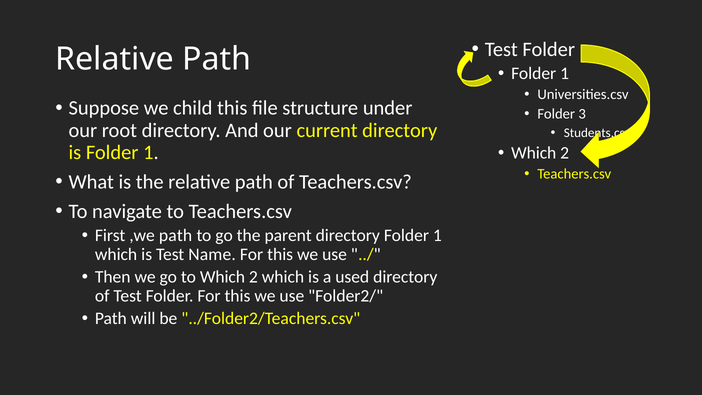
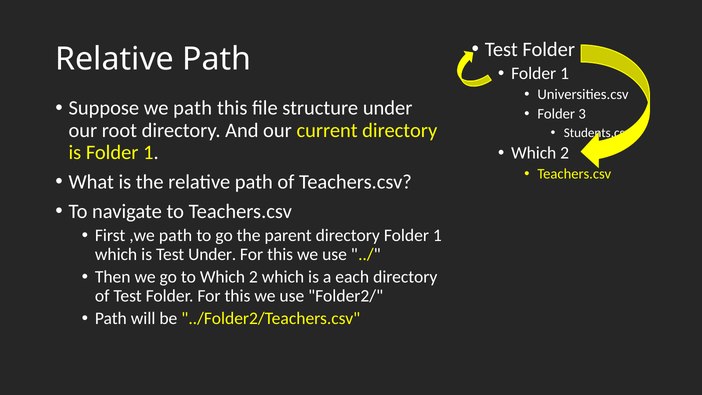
we child: child -> path
Test Name: Name -> Under
used: used -> each
